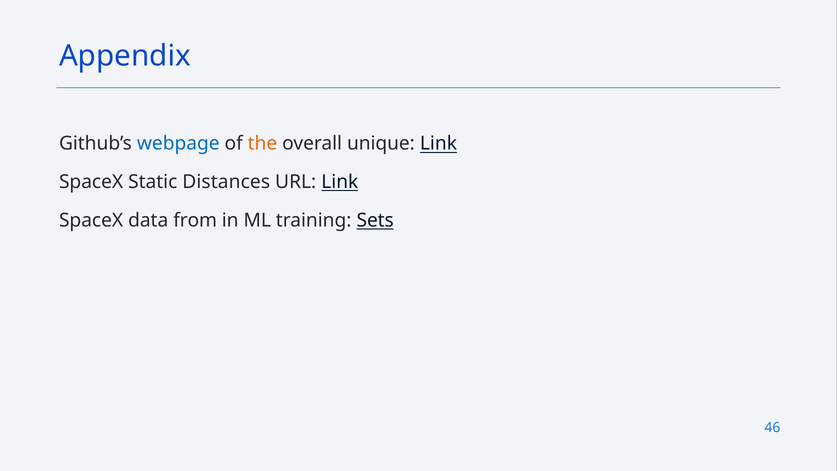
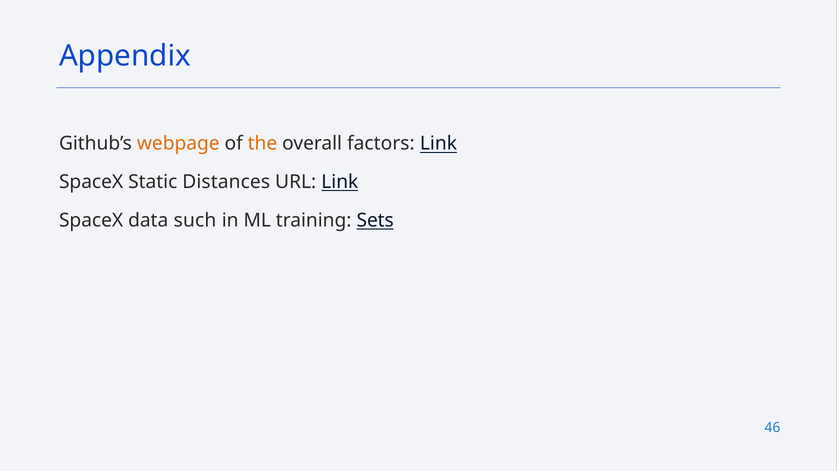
webpage colour: blue -> orange
unique: unique -> factors
from: from -> such
